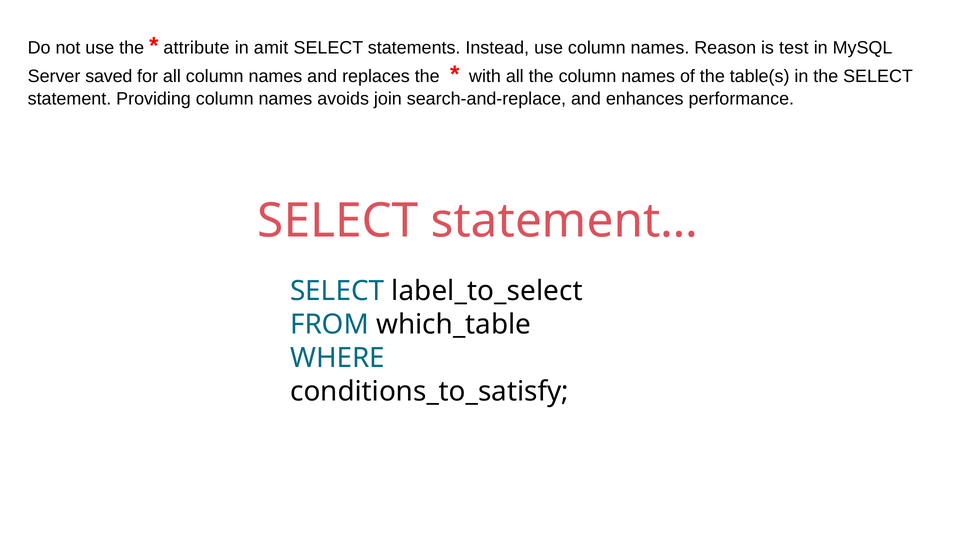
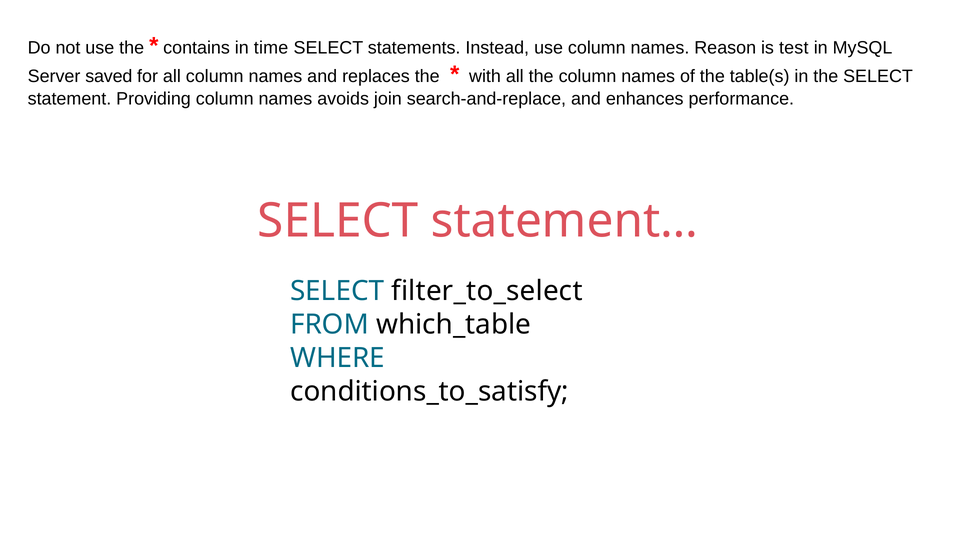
attribute: attribute -> contains
amit: amit -> time
label_to_select: label_to_select -> filter_to_select
